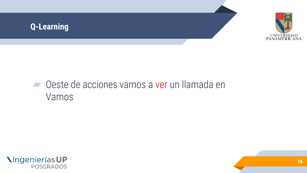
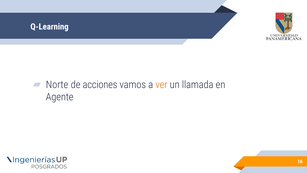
Oeste: Oeste -> Norte
ver colour: red -> orange
Vamos at (60, 97): Vamos -> Agente
